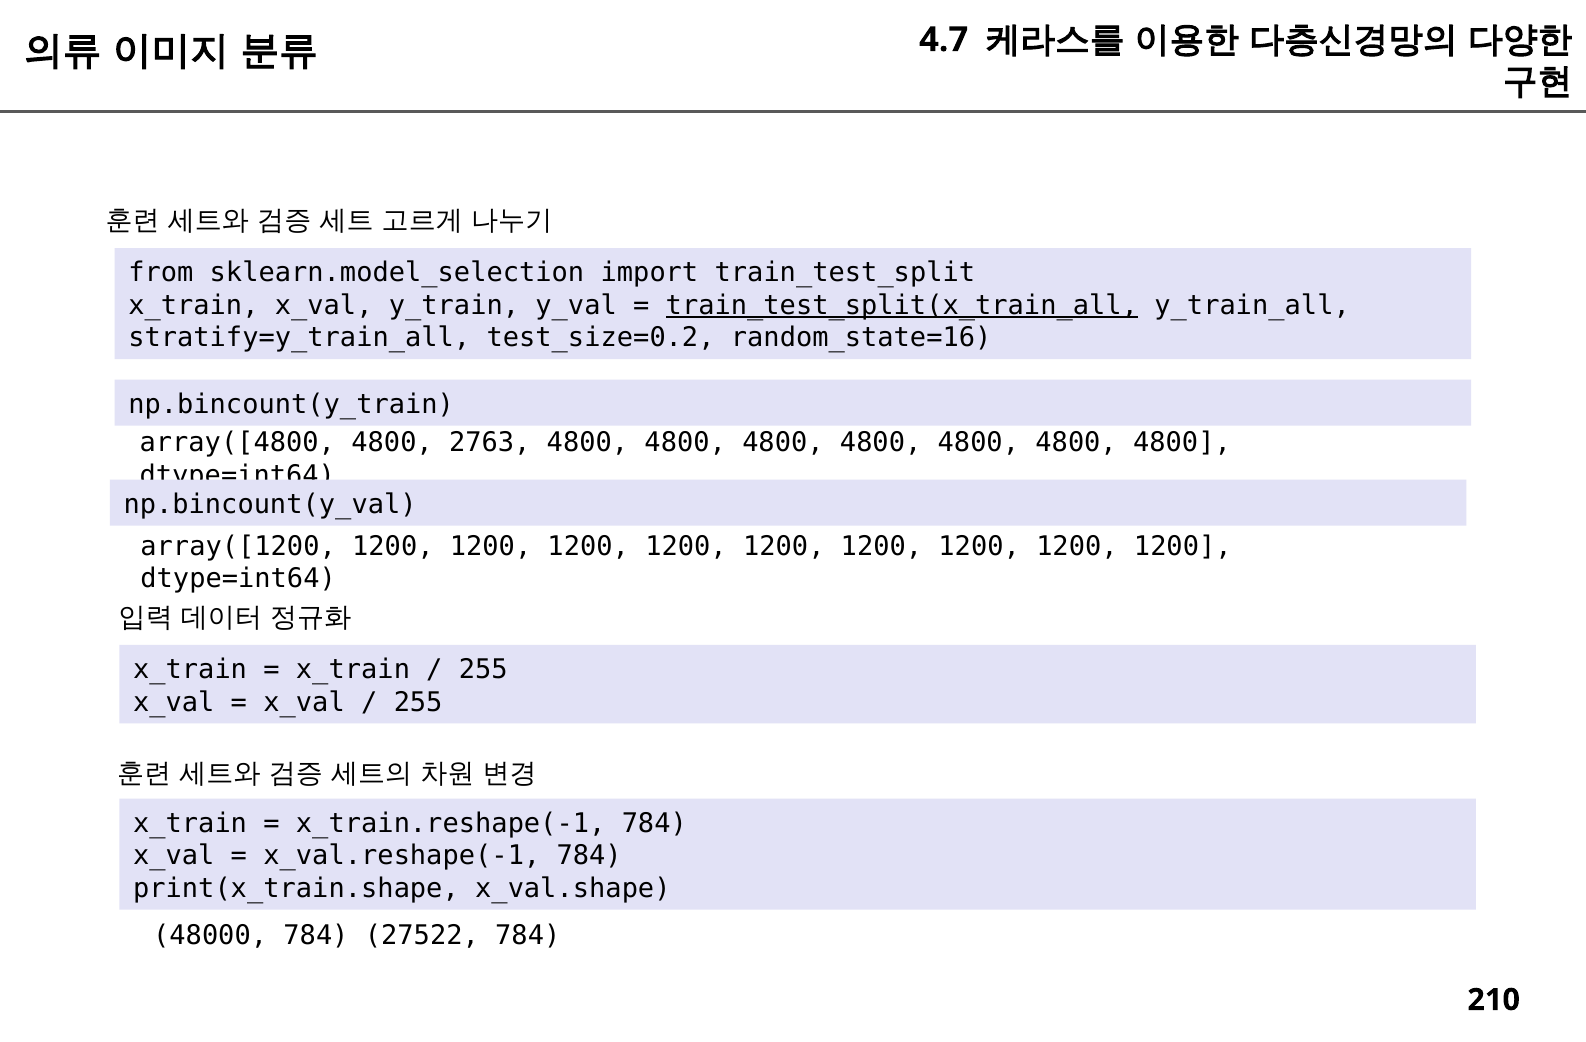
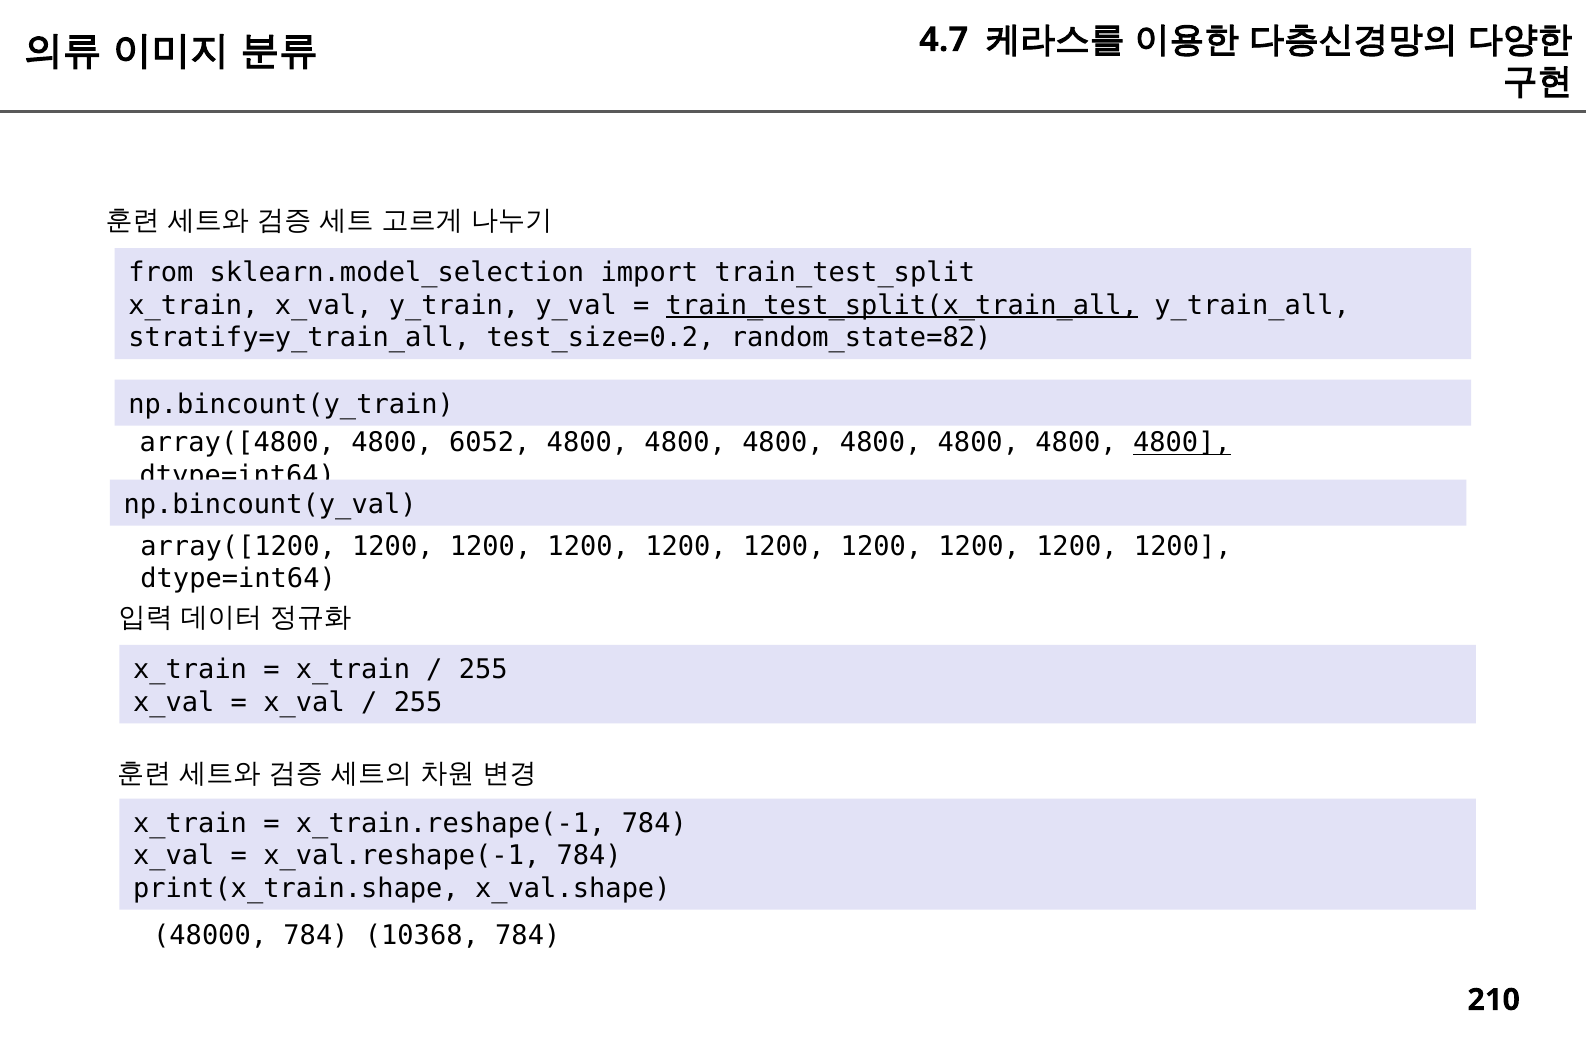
random_state=16: random_state=16 -> random_state=82
2763: 2763 -> 6052
4800 at (1182, 443) underline: none -> present
27522: 27522 -> 10368
